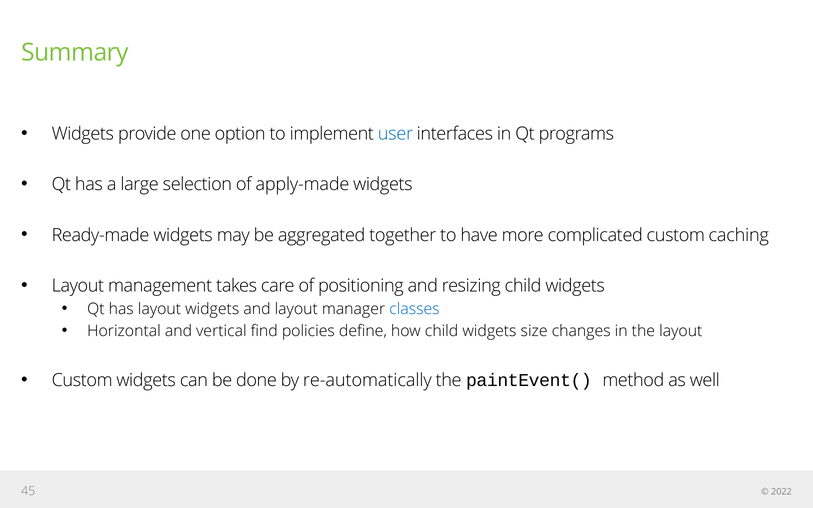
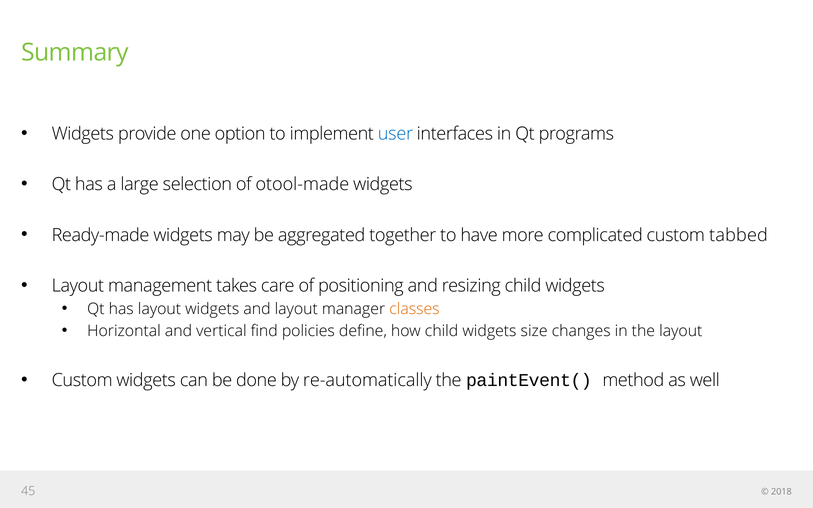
apply-made: apply-made -> otool-made
caching: caching -> tabbed
classes colour: blue -> orange
2022: 2022 -> 2018
